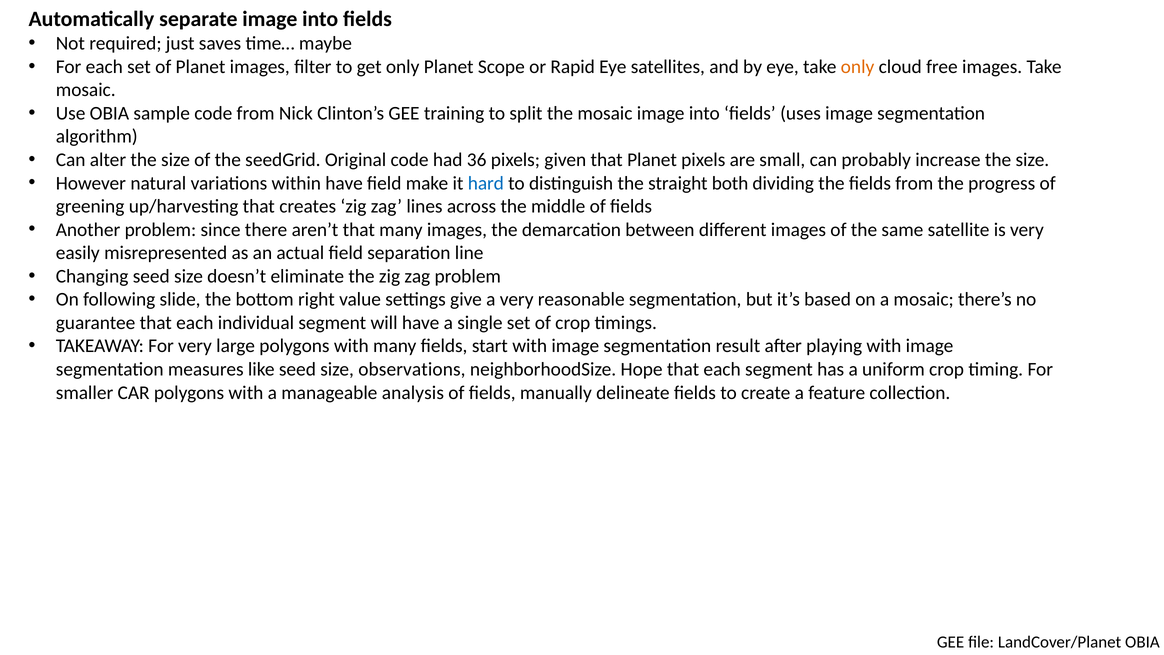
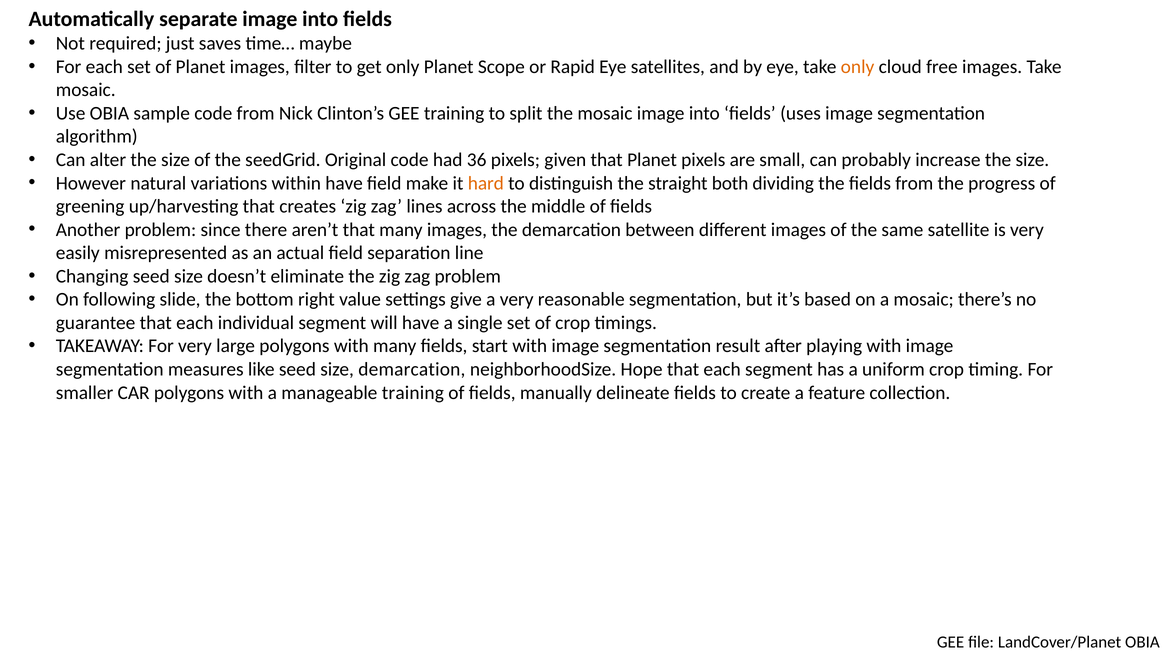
hard colour: blue -> orange
size observations: observations -> demarcation
manageable analysis: analysis -> training
